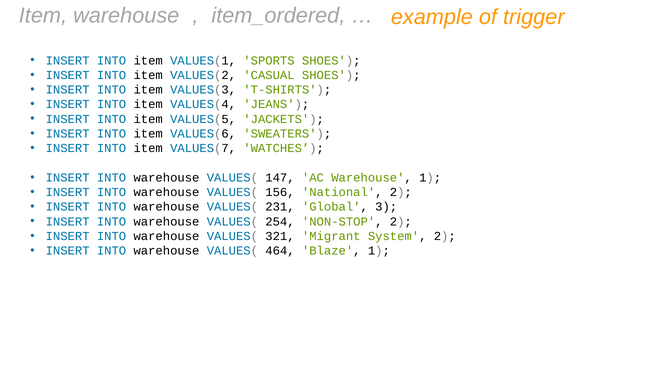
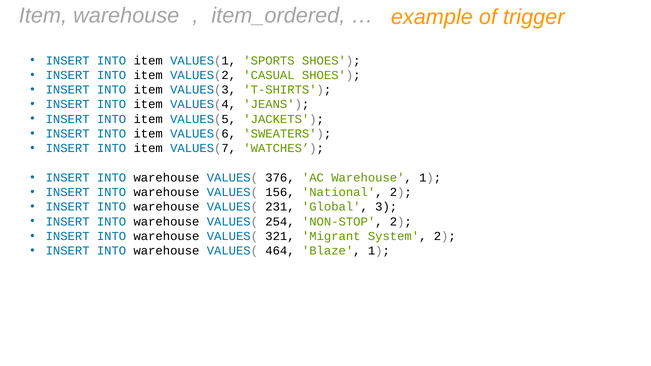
147: 147 -> 376
